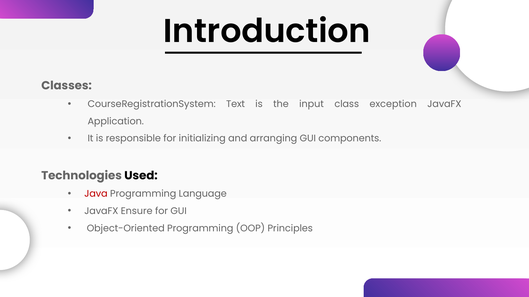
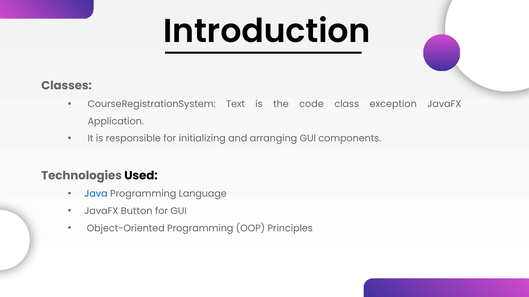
input: input -> code
Java colour: red -> blue
Ensure: Ensure -> Button
